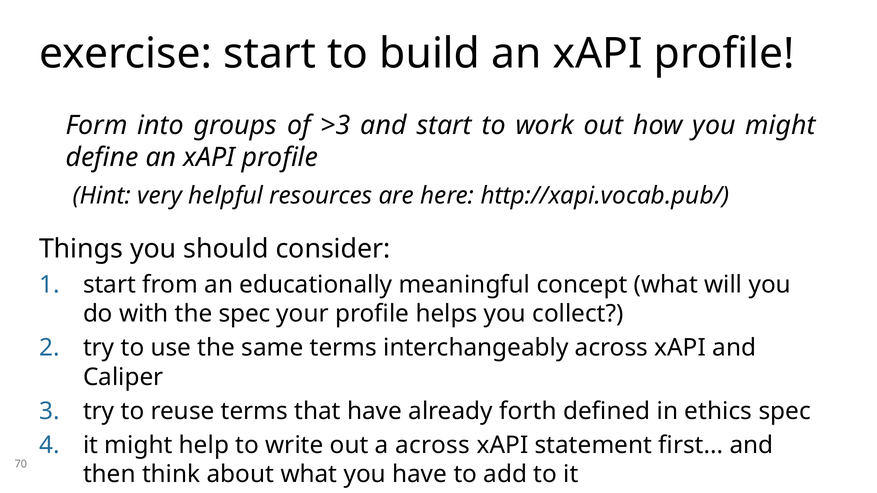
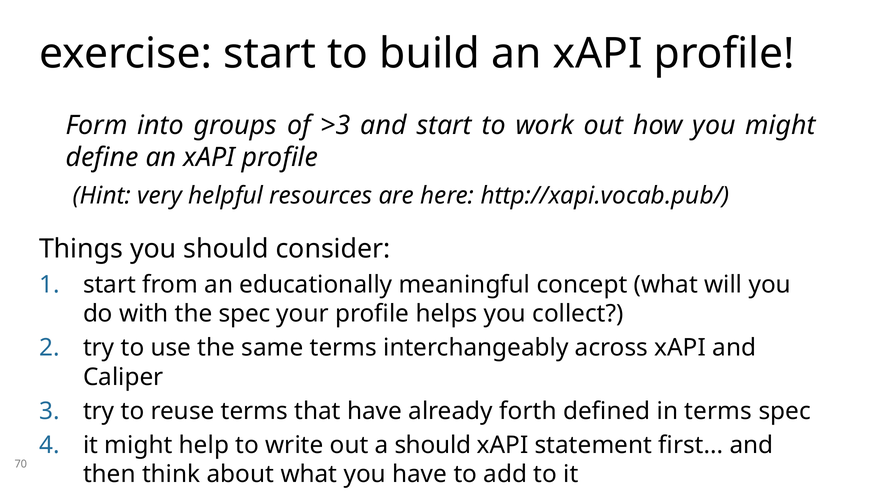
in ethics: ethics -> terms
a across: across -> should
